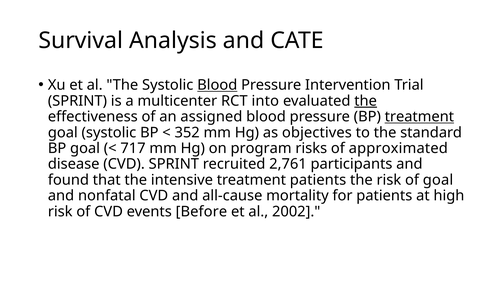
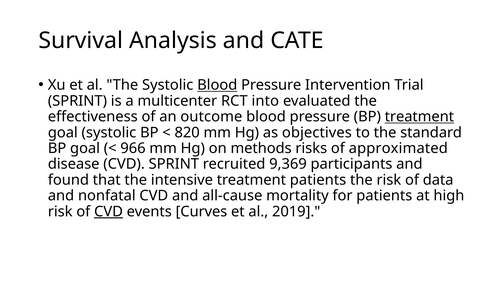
the at (366, 101) underline: present -> none
assigned: assigned -> outcome
352: 352 -> 820
717: 717 -> 966
program: program -> methods
2,761: 2,761 -> 9,369
of goal: goal -> data
CVD at (109, 212) underline: none -> present
Before: Before -> Curves
2002: 2002 -> 2019
